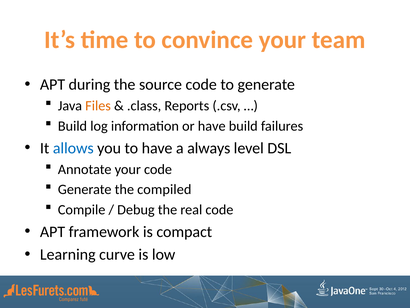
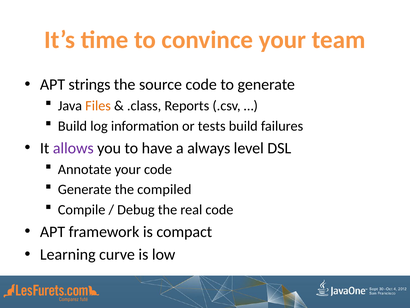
during: during -> strings
or have: have -> tests
allows colour: blue -> purple
